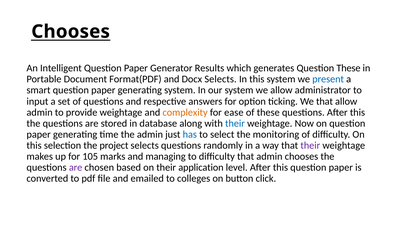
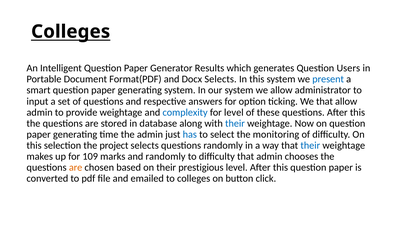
Chooses at (71, 31): Chooses -> Colleges
Question These: These -> Users
complexity colour: orange -> blue
for ease: ease -> level
their at (310, 145) colour: purple -> blue
105: 105 -> 109
and managing: managing -> randomly
are at (76, 167) colour: purple -> orange
application: application -> prestigious
